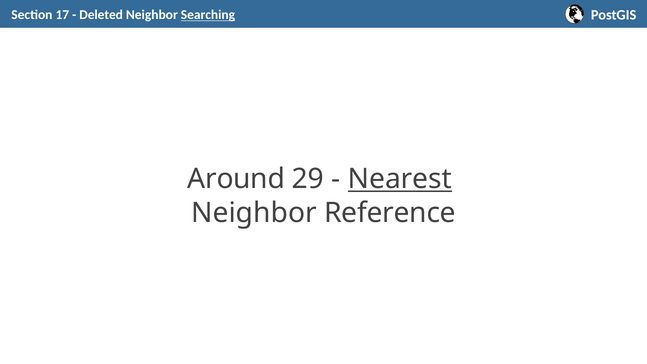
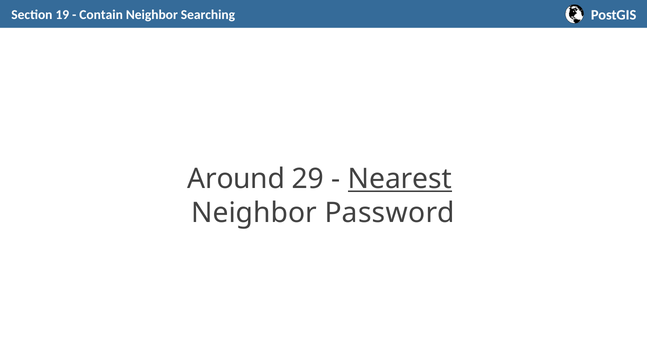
17: 17 -> 19
Deleted: Deleted -> Contain
Searching underline: present -> none
Reference: Reference -> Password
